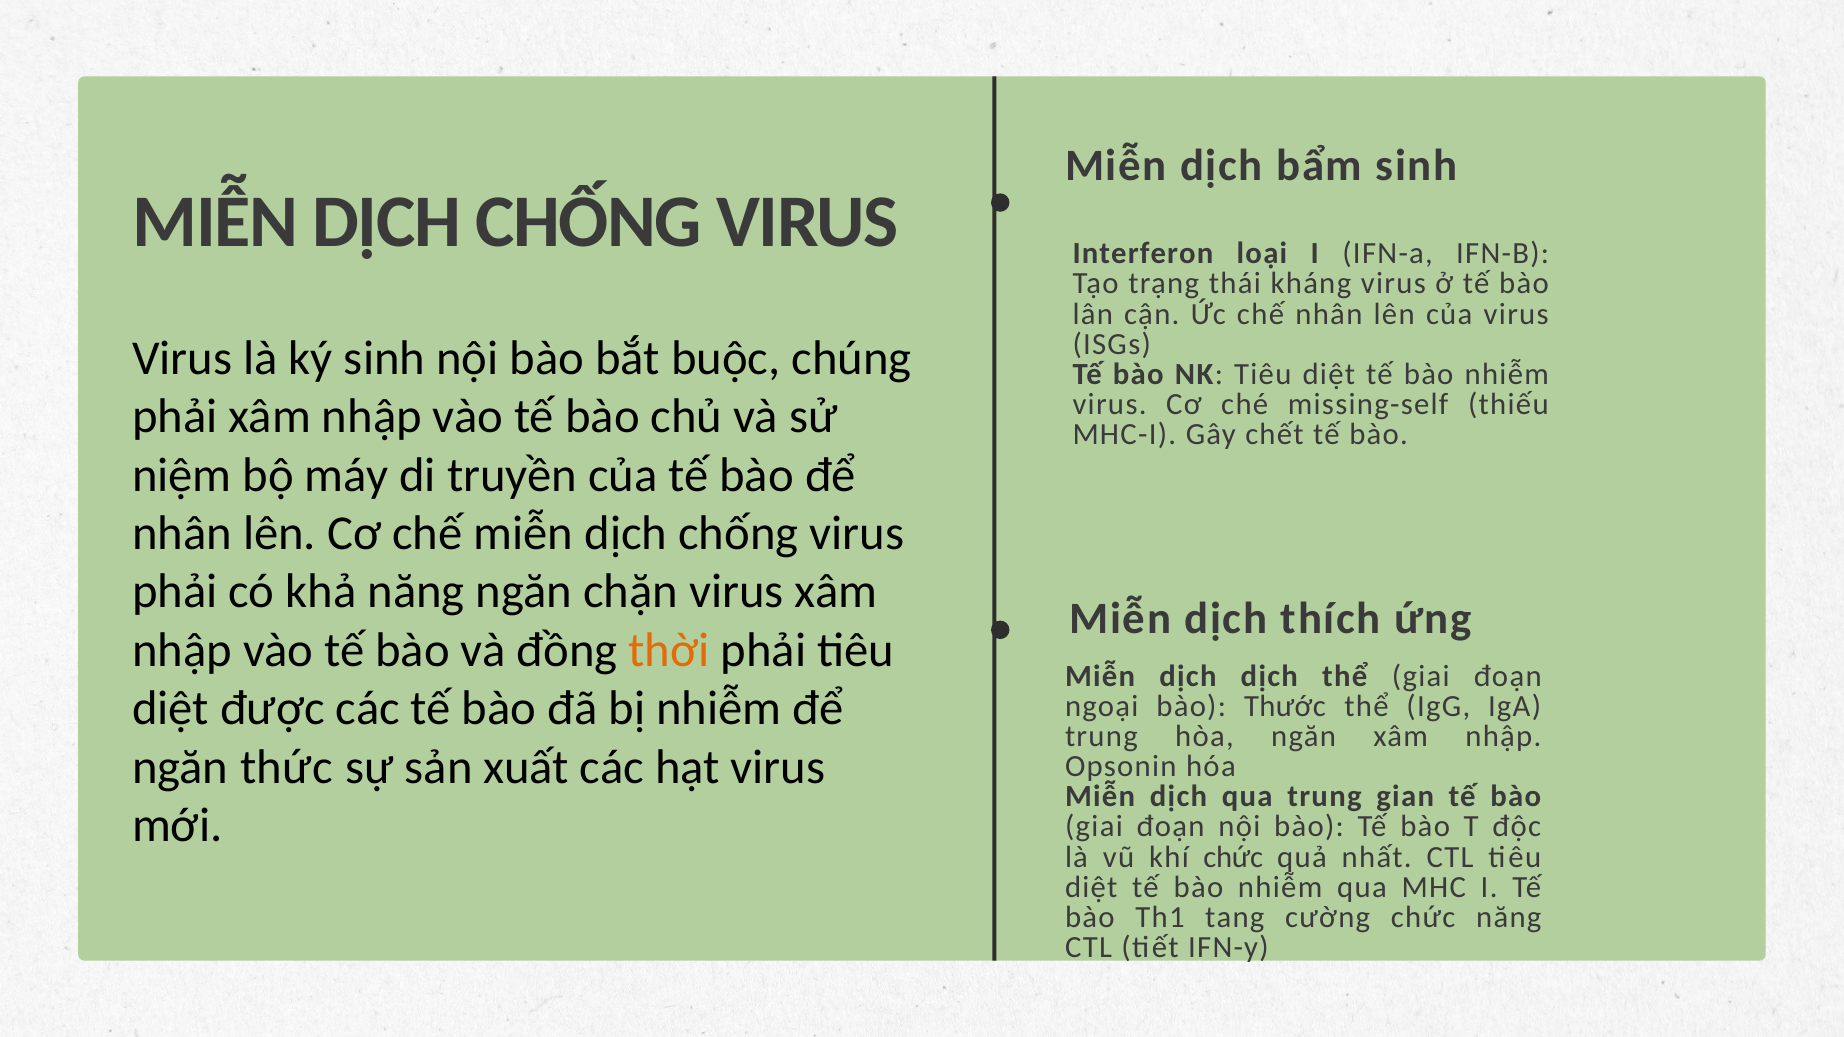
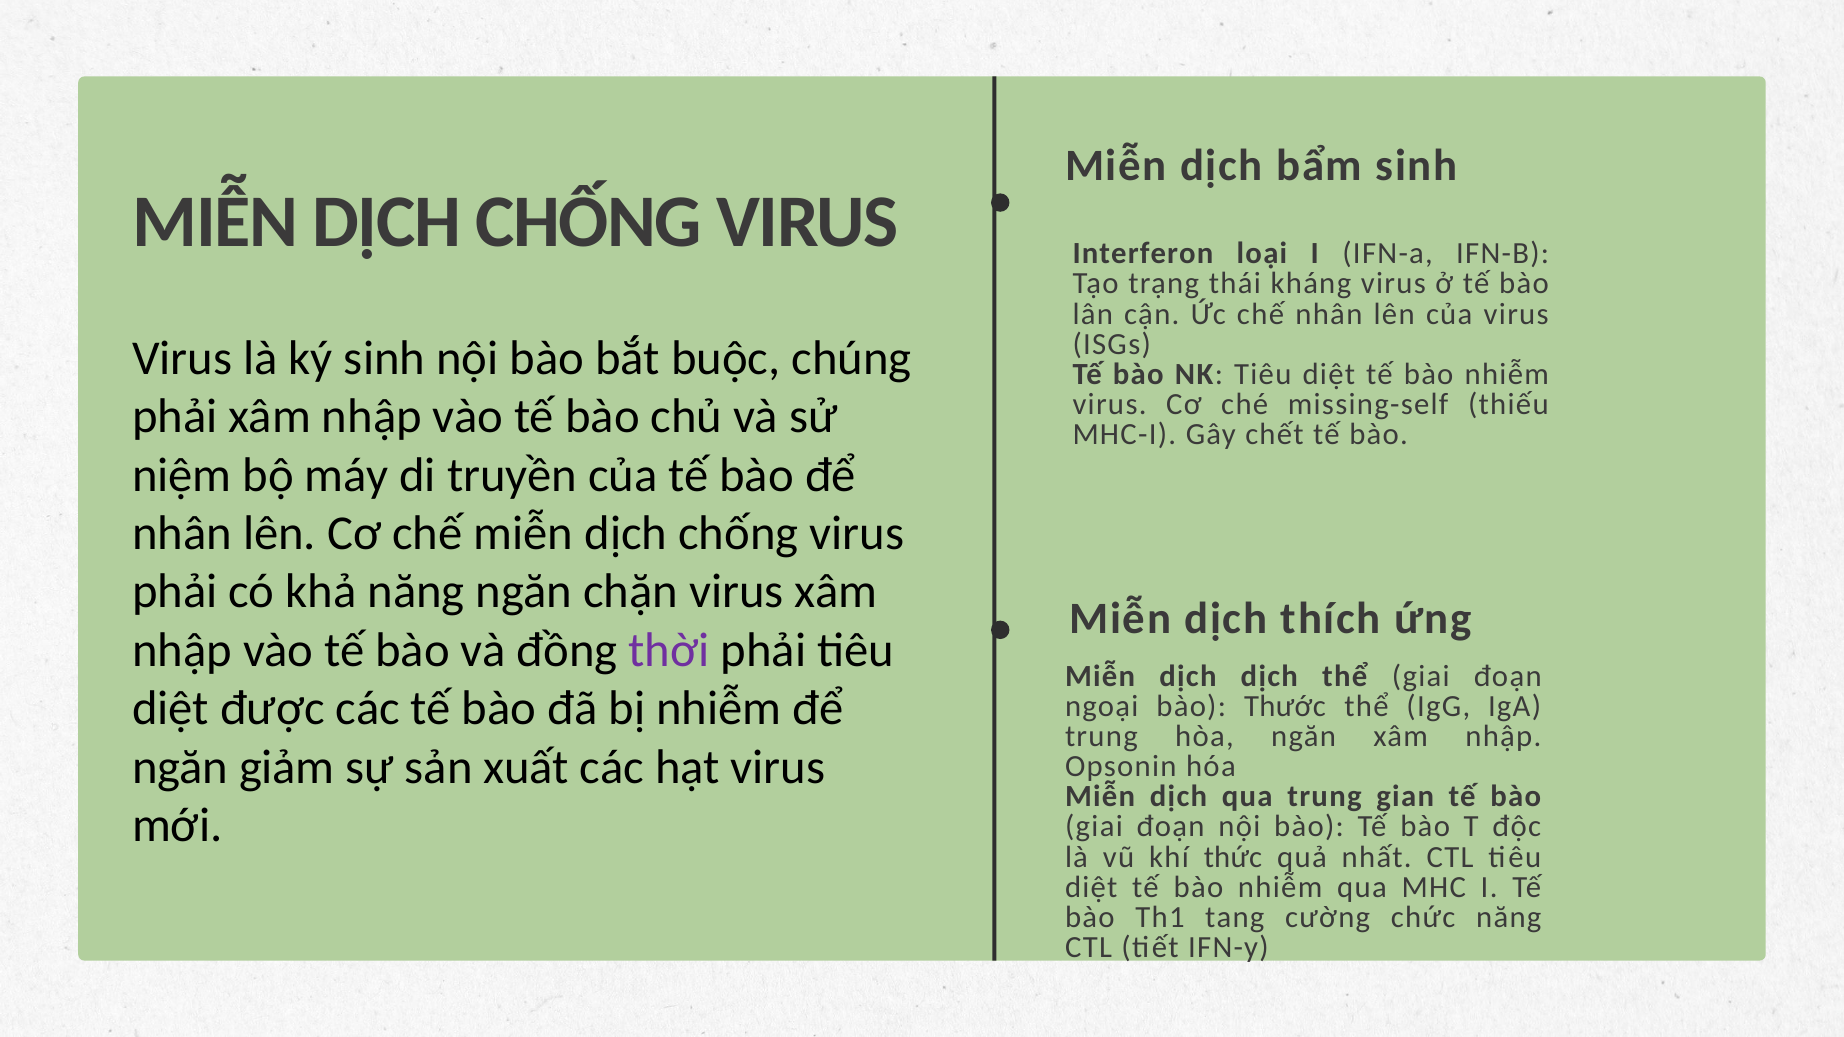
thời colour: orange -> purple
thức: thức -> giảm
khí chức: chức -> thức
